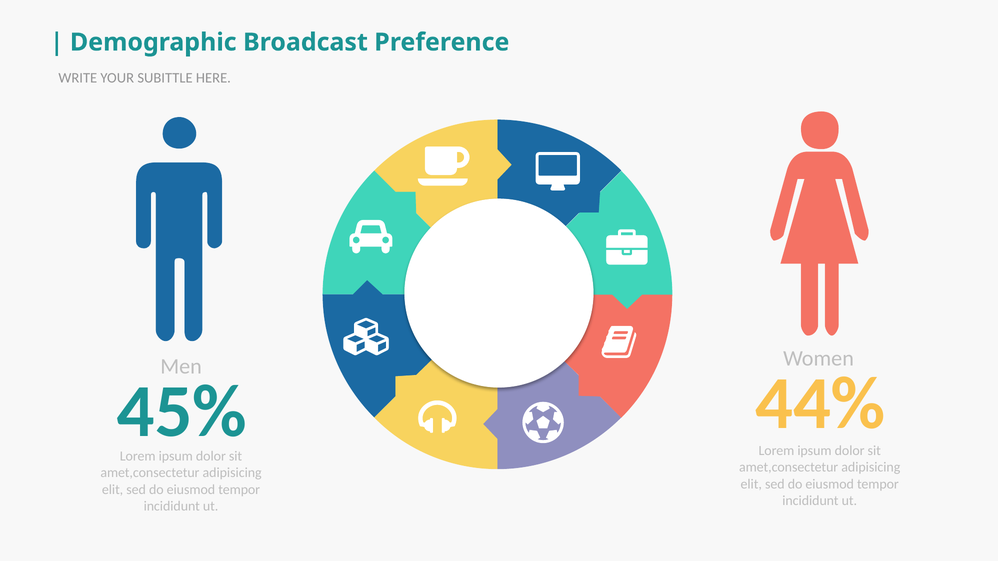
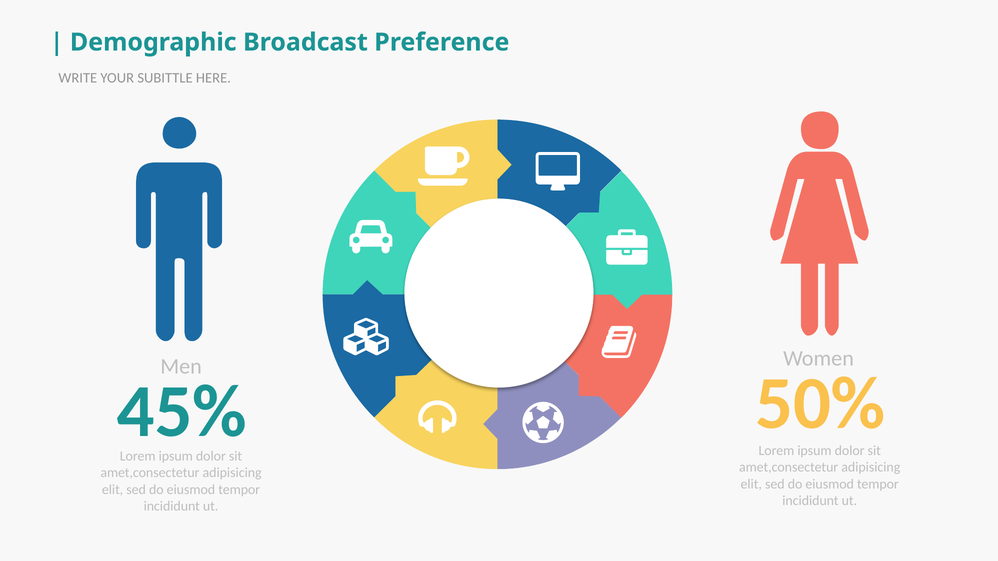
44%: 44% -> 50%
